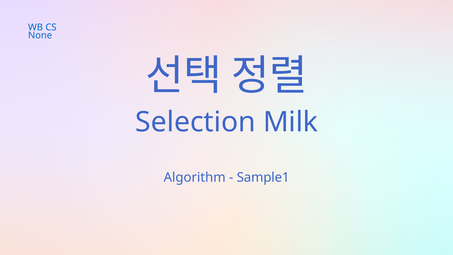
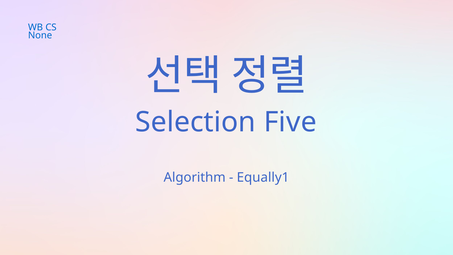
Milk: Milk -> Five
Sample1: Sample1 -> Equally1
